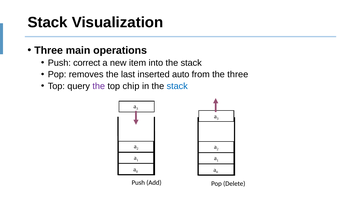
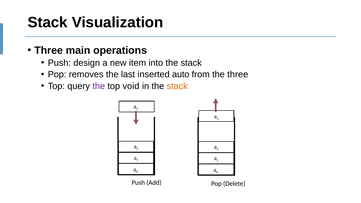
correct: correct -> design
chip: chip -> void
stack at (177, 86) colour: blue -> orange
